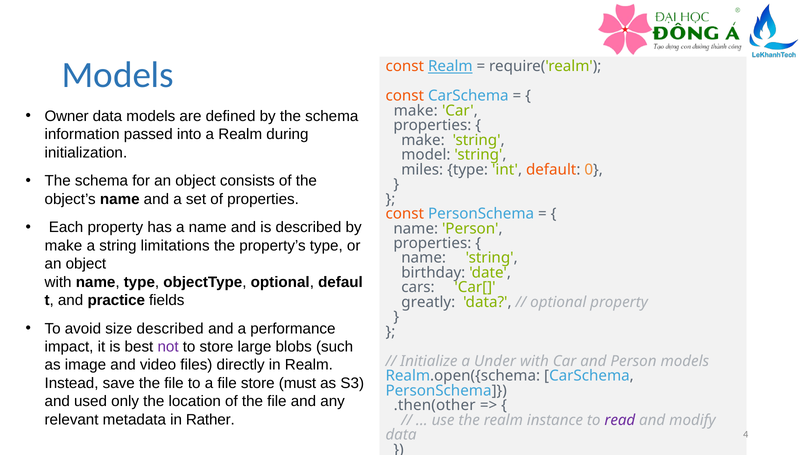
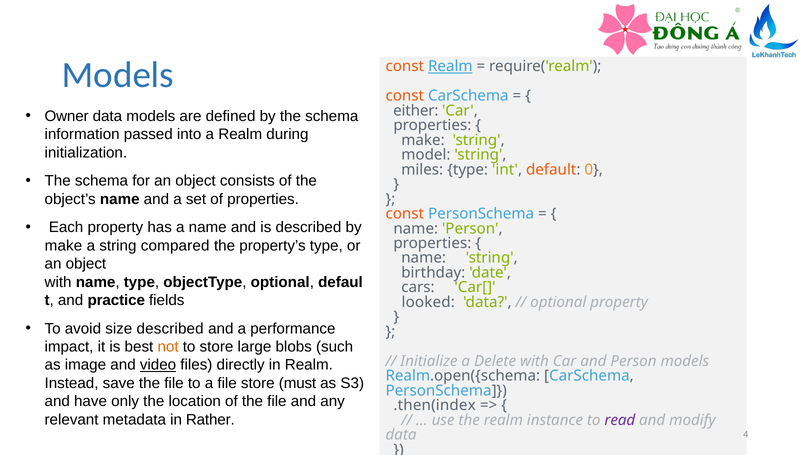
make at (416, 111): make -> either
limitations: limitations -> compared
greatly: greatly -> looked
not colour: purple -> orange
Under: Under -> Delete
video underline: none -> present
used: used -> have
.then(other: .then(other -> .then(index
